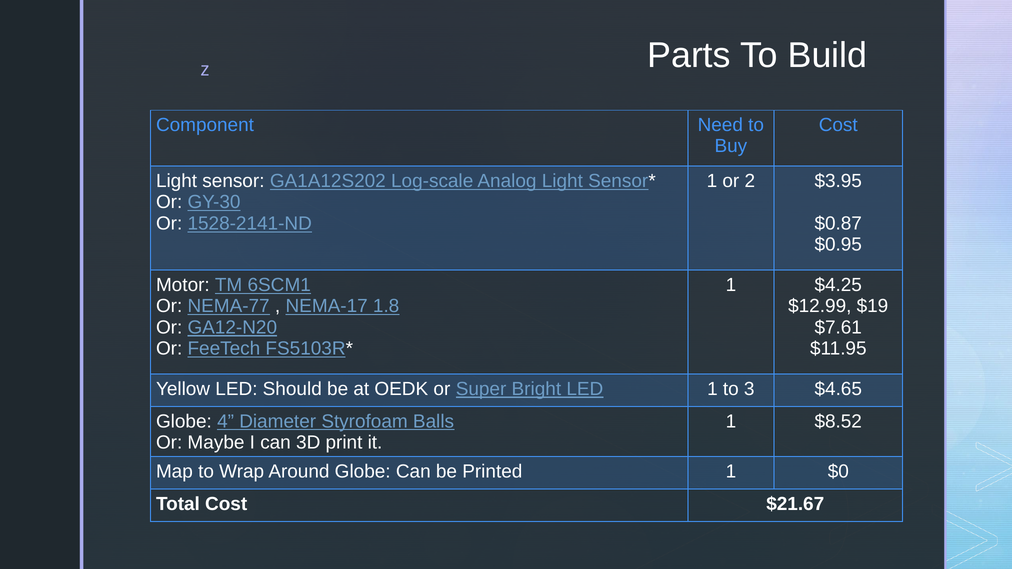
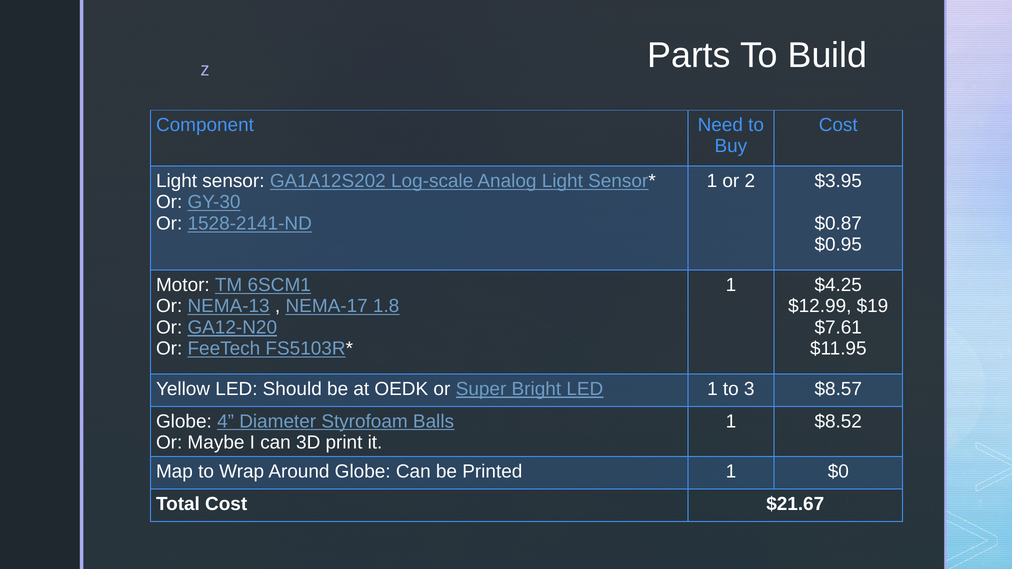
NEMA-77: NEMA-77 -> NEMA-13
$4.65: $4.65 -> $8.57
